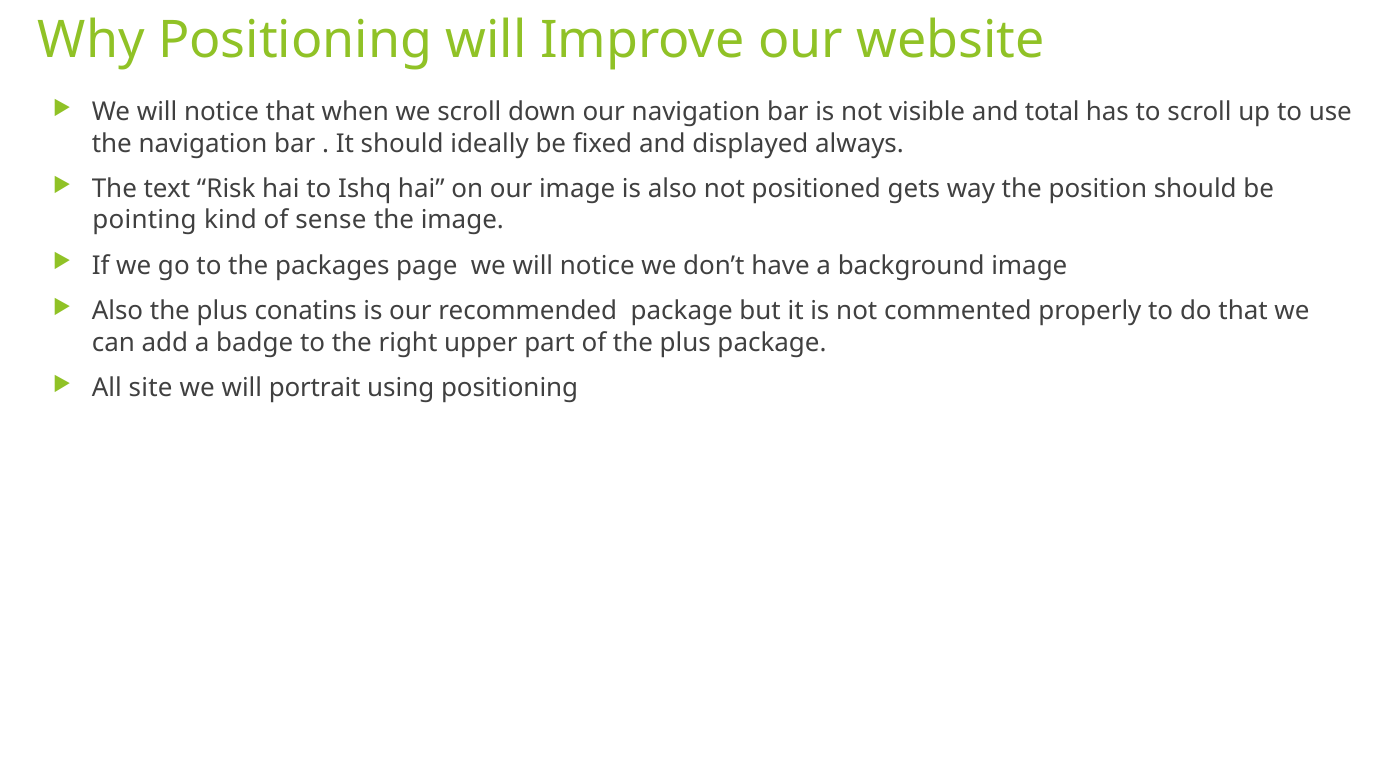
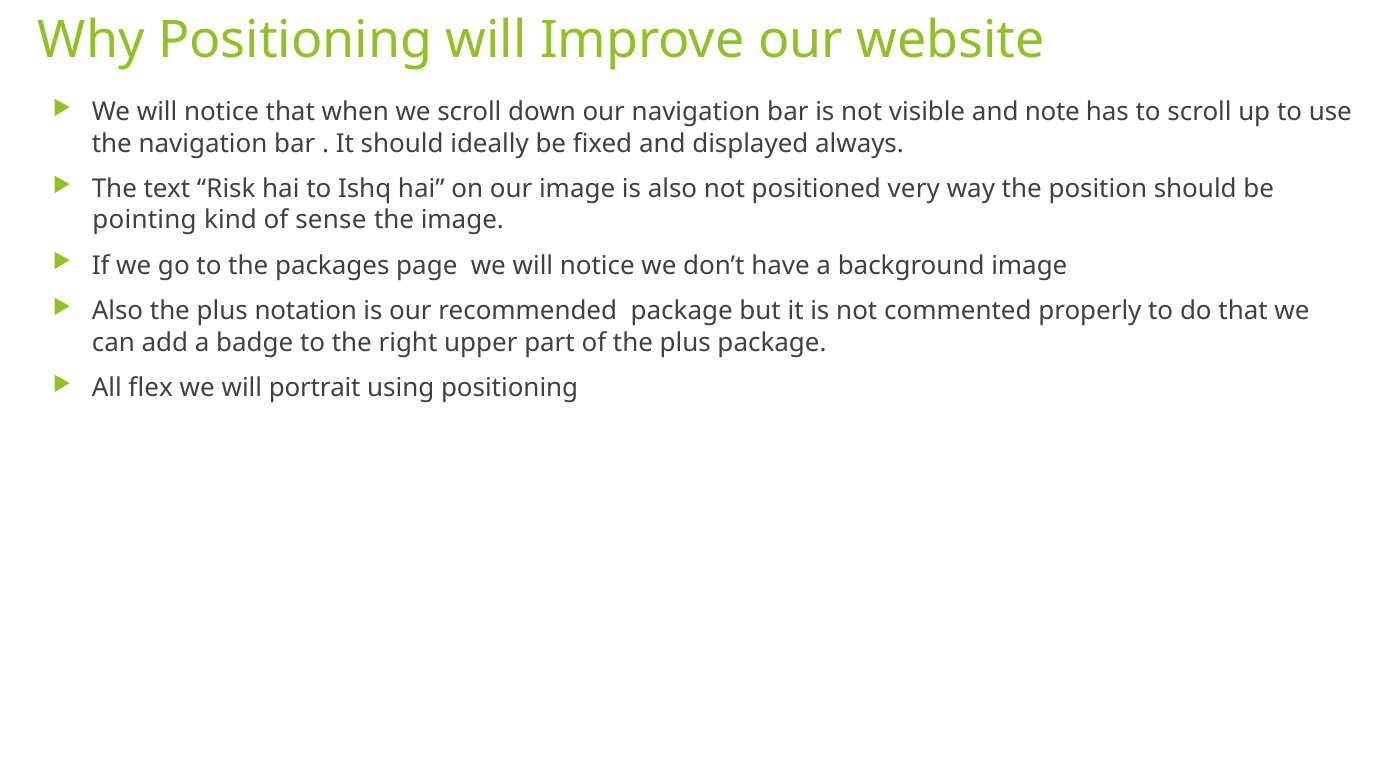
total: total -> note
gets: gets -> very
conatins: conatins -> notation
site: site -> flex
